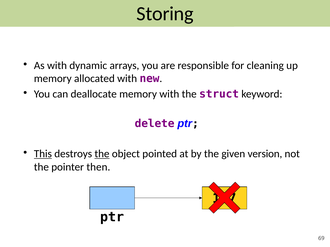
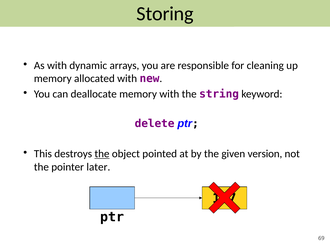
struct: struct -> string
This underline: present -> none
then: then -> later
